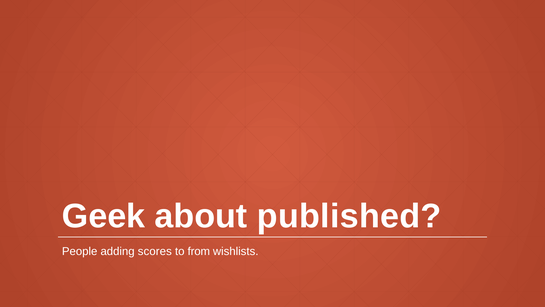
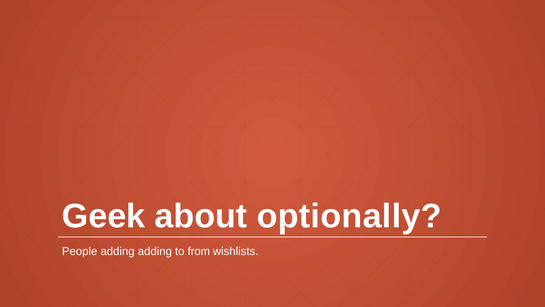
published: published -> optionally
adding scores: scores -> adding
